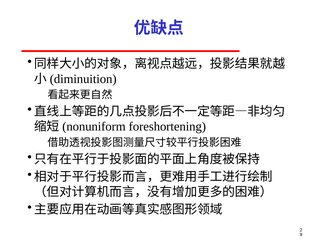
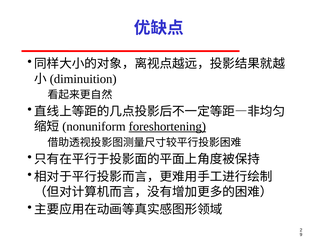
foreshortening underline: none -> present
